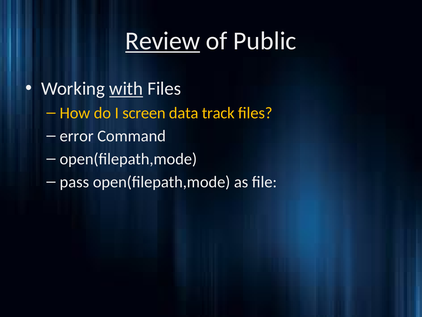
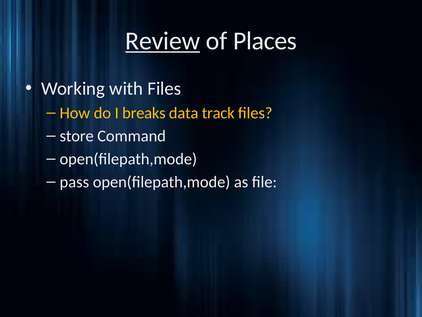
Public: Public -> Places
with underline: present -> none
screen: screen -> breaks
error: error -> store
